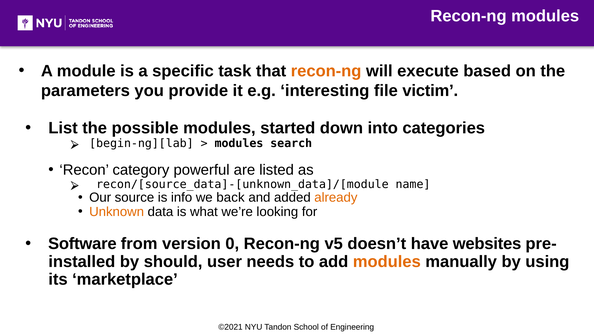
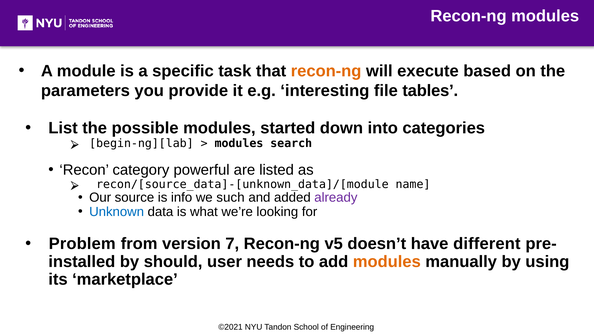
victim: victim -> tables
back: back -> such
already colour: orange -> purple
Unknown colour: orange -> blue
Software: Software -> Problem
0: 0 -> 7
websites: websites -> different
